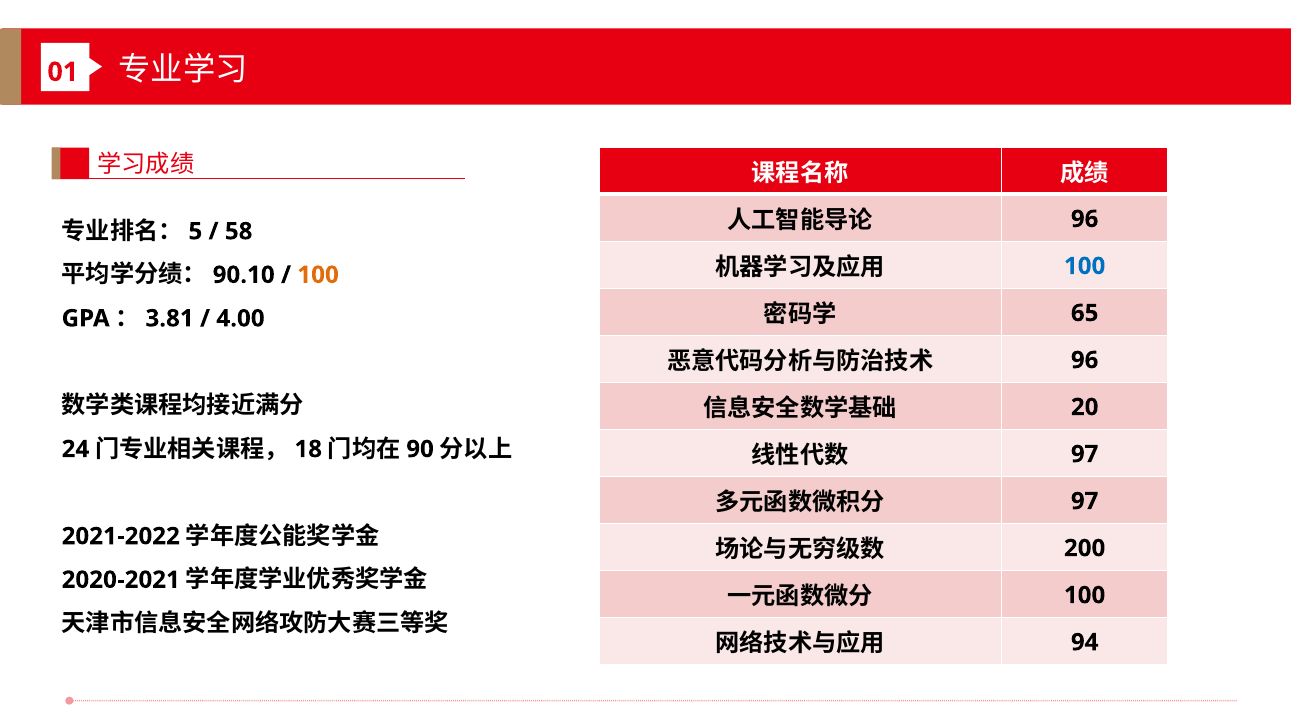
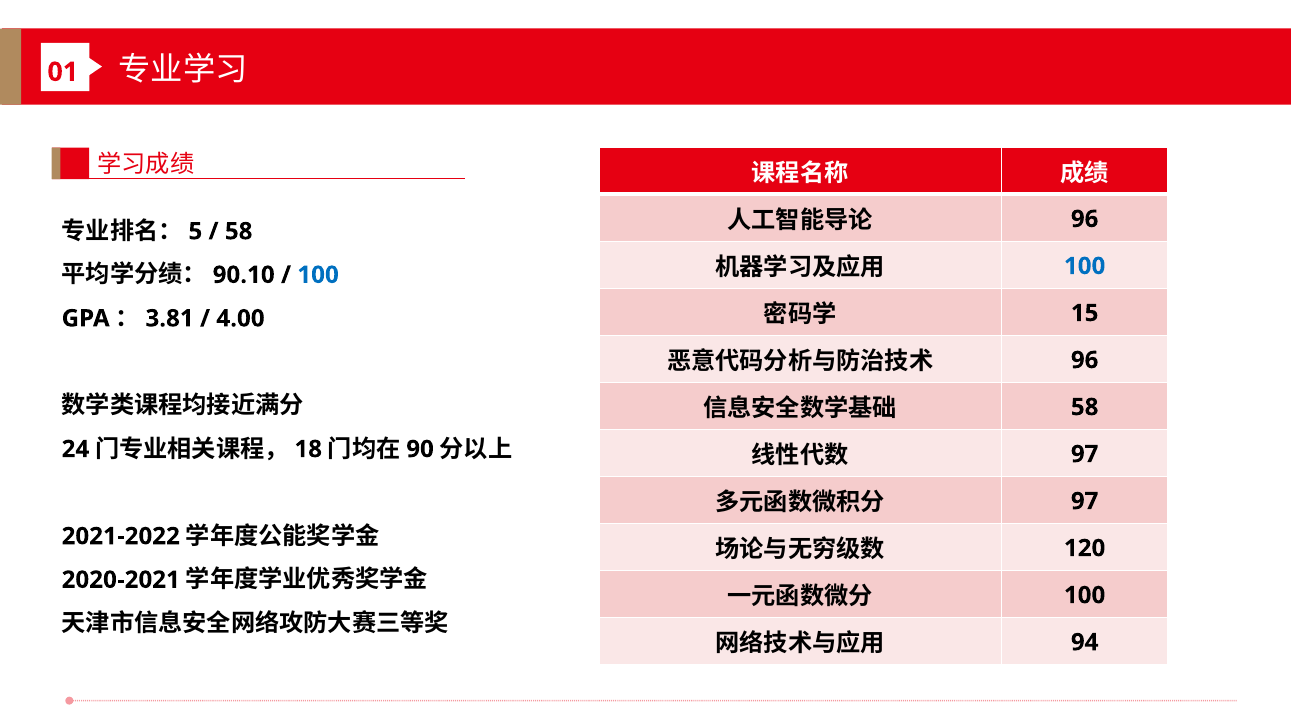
100 at (318, 275) colour: orange -> blue
65: 65 -> 15
20 at (1085, 407): 20 -> 58
200: 200 -> 120
